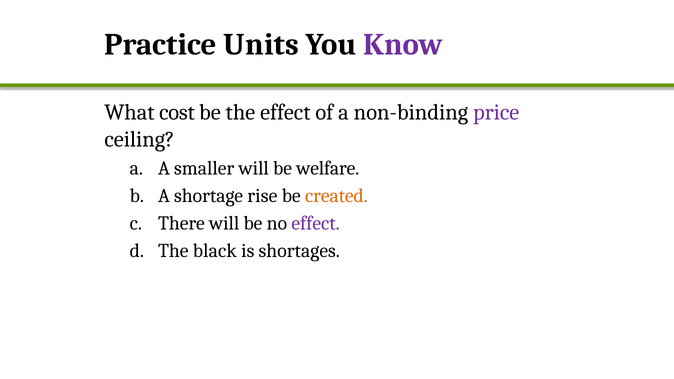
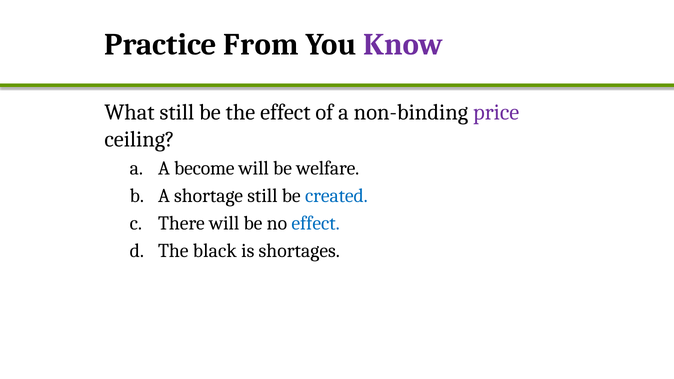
Units: Units -> From
What cost: cost -> still
smaller: smaller -> become
shortage rise: rise -> still
created colour: orange -> blue
effect at (316, 223) colour: purple -> blue
